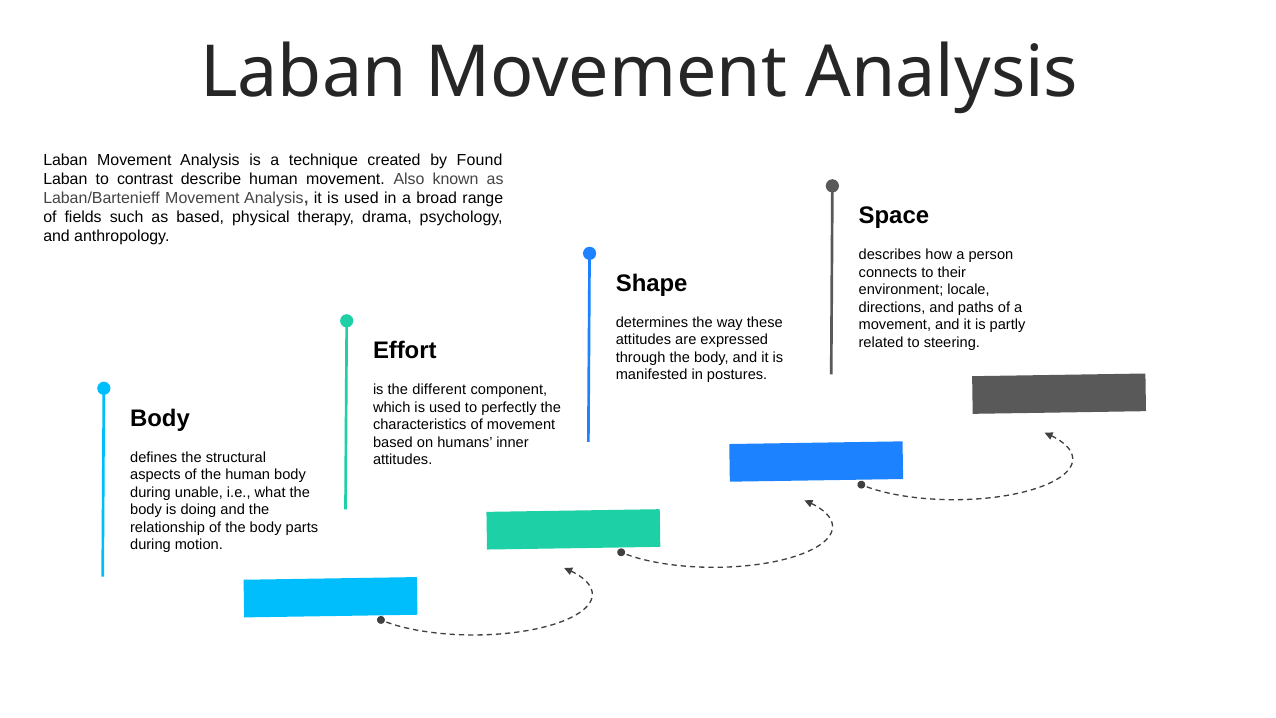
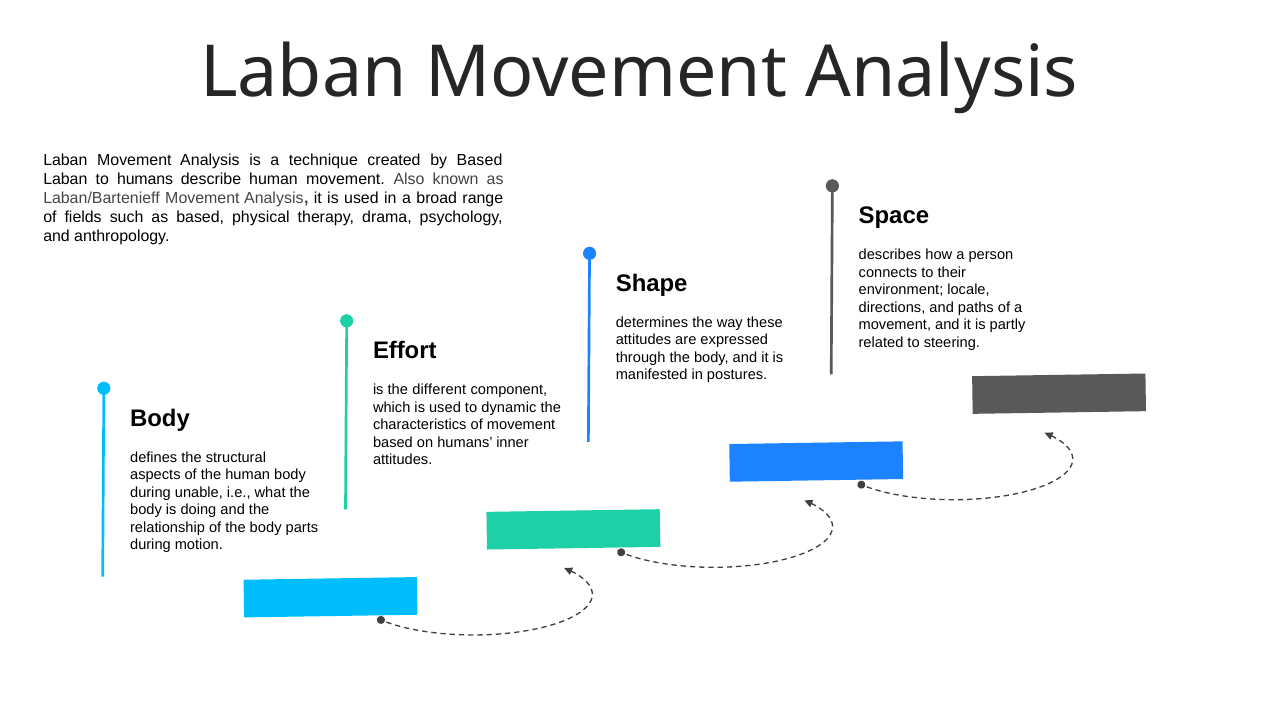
by Found: Found -> Based
to contrast: contrast -> humans
perfectly: perfectly -> dynamic
